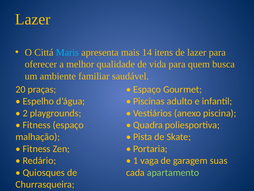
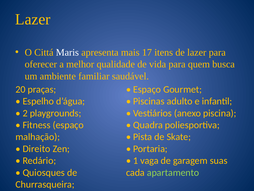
Maris colour: light blue -> white
14: 14 -> 17
Fitness at (37, 148): Fitness -> Direito
